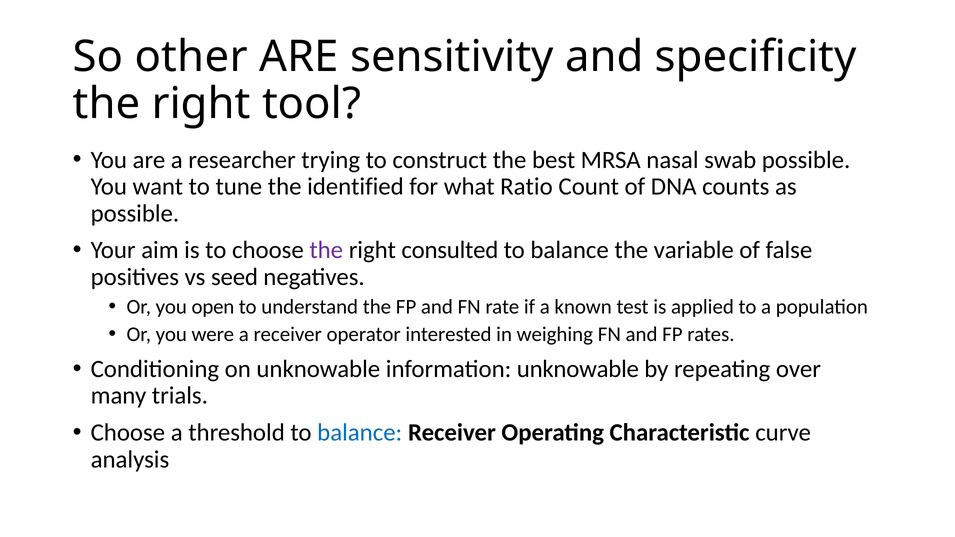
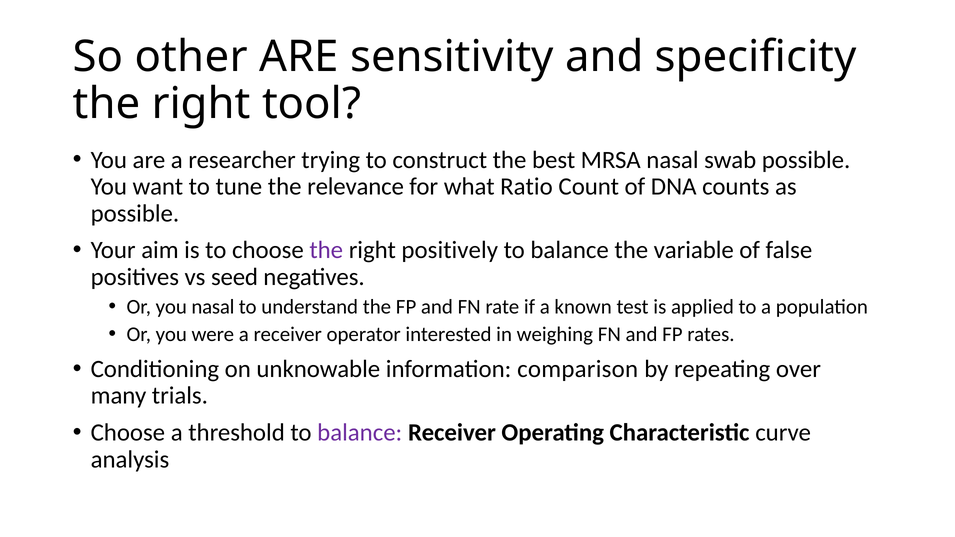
identified: identified -> relevance
consulted: consulted -> positively
you open: open -> nasal
information unknowable: unknowable -> comparison
balance at (360, 433) colour: blue -> purple
